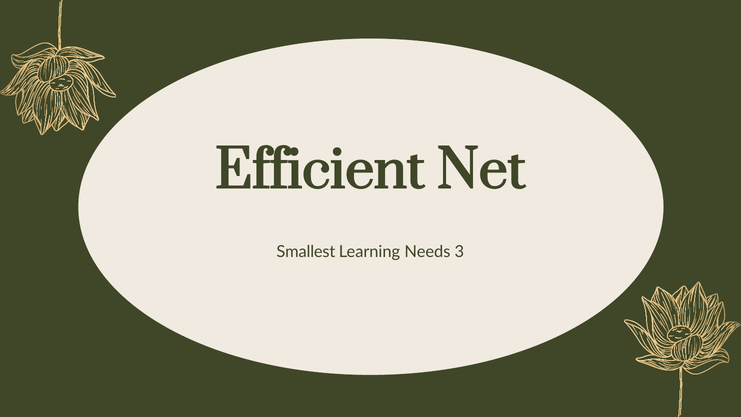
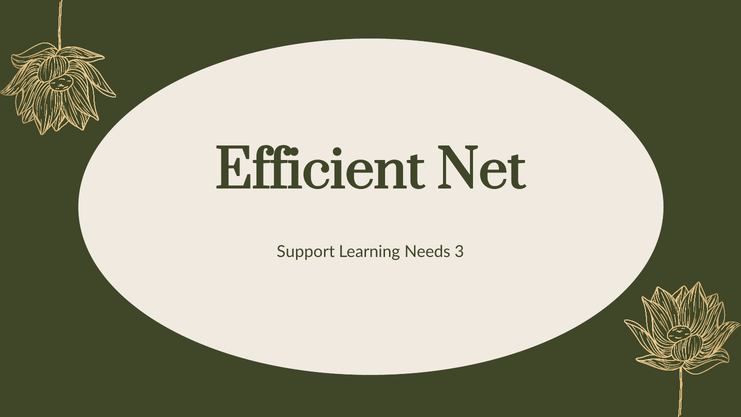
Smallest: Smallest -> Support
